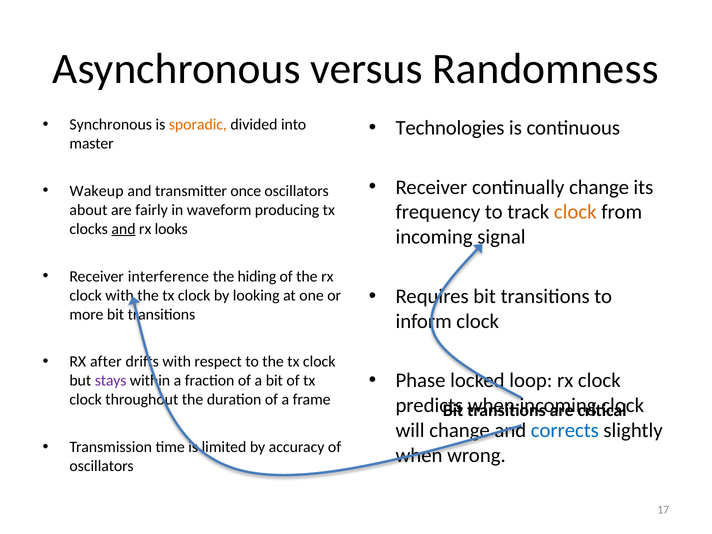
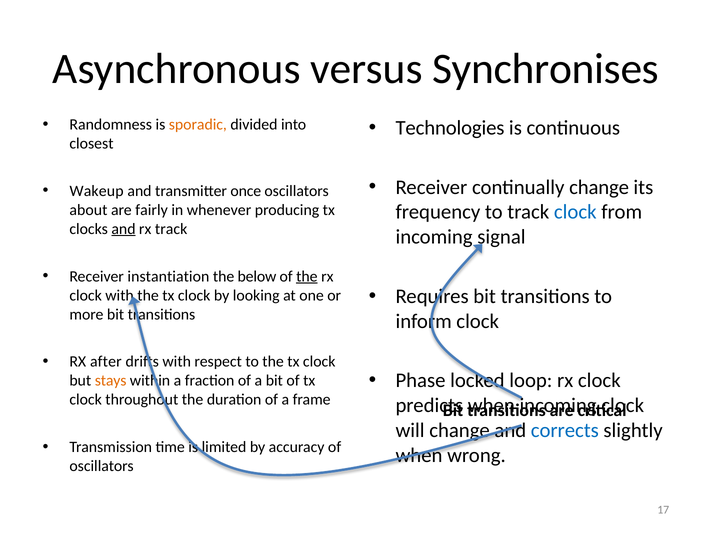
Randomness: Randomness -> Synchronises
Synchronous: Synchronous -> Randomness
master: master -> closest
waveform: waveform -> whenever
clock at (575, 212) colour: orange -> blue
rx looks: looks -> track
interference: interference -> instantiation
hiding: hiding -> below
the at (307, 276) underline: none -> present
stays colour: purple -> orange
